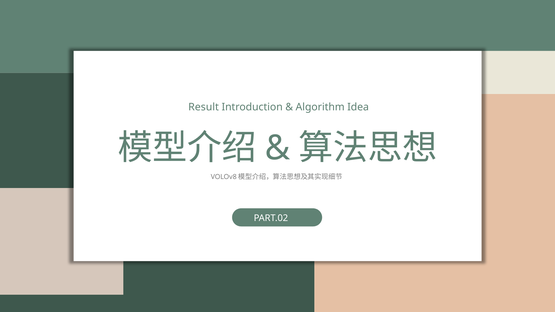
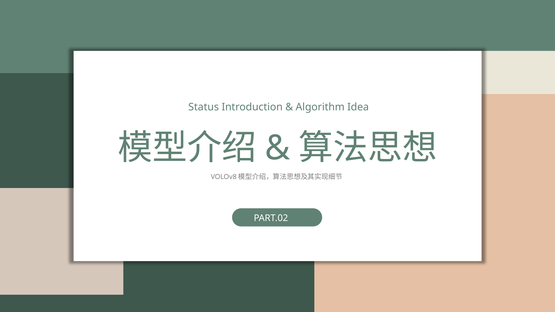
Result: Result -> Status
